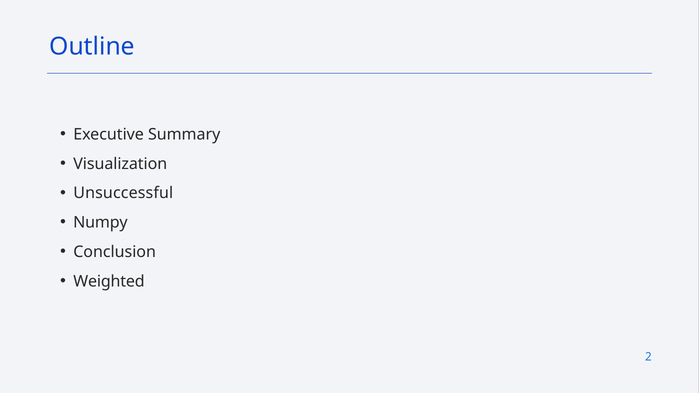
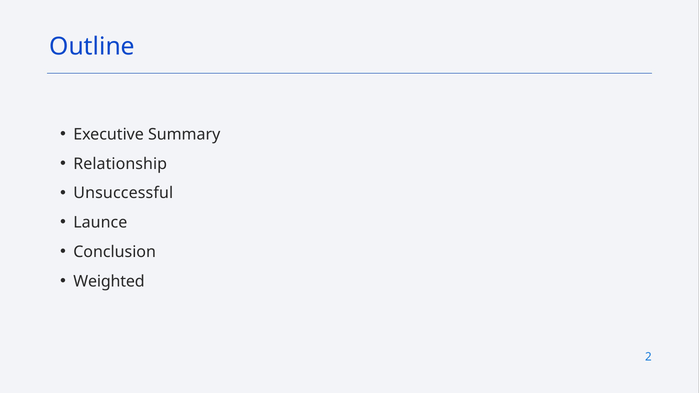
Visualization: Visualization -> Relationship
Numpy: Numpy -> Launce
